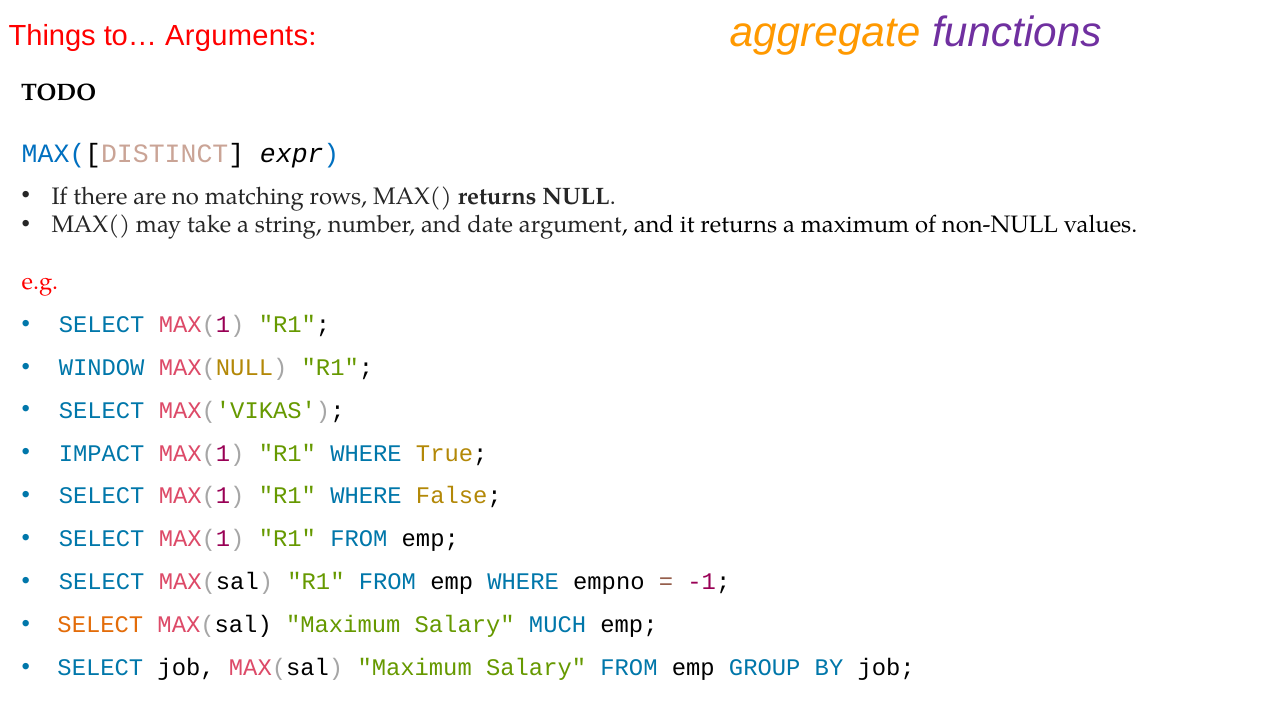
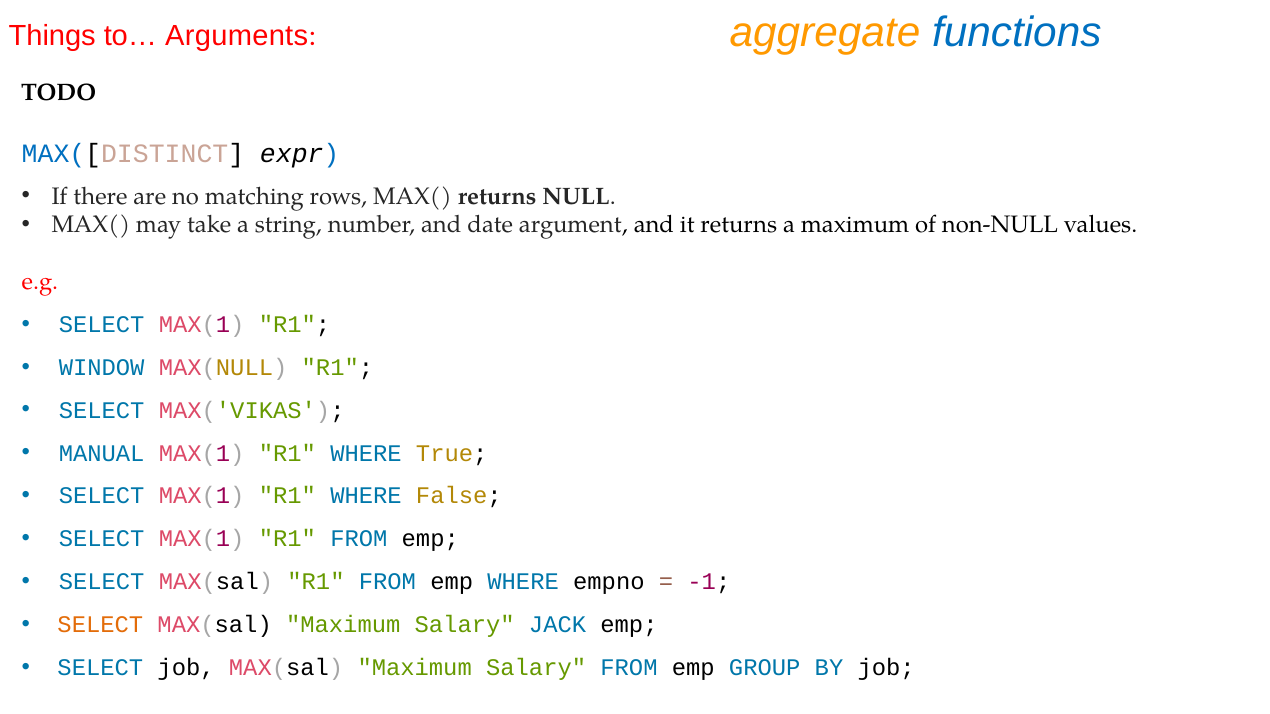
functions colour: purple -> blue
IMPACT: IMPACT -> MANUAL
MUCH: MUCH -> JACK
